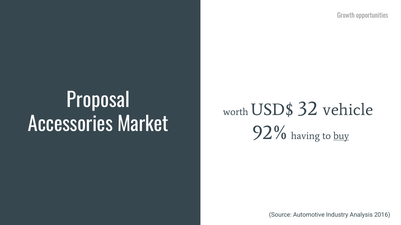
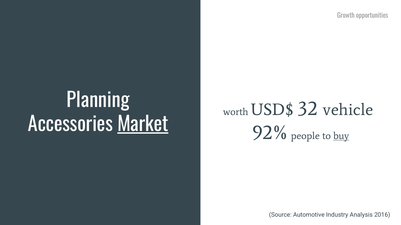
Proposal: Proposal -> Planning
Market underline: none -> present
having: having -> people
